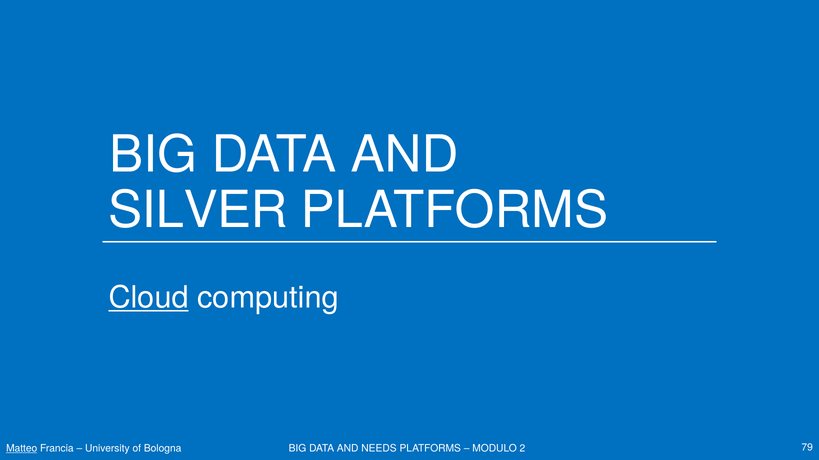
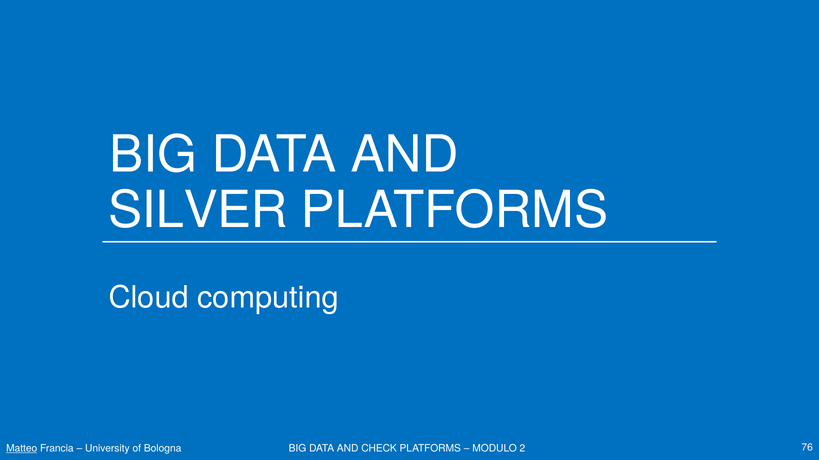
Cloud underline: present -> none
NEEDS: NEEDS -> CHECK
79: 79 -> 76
